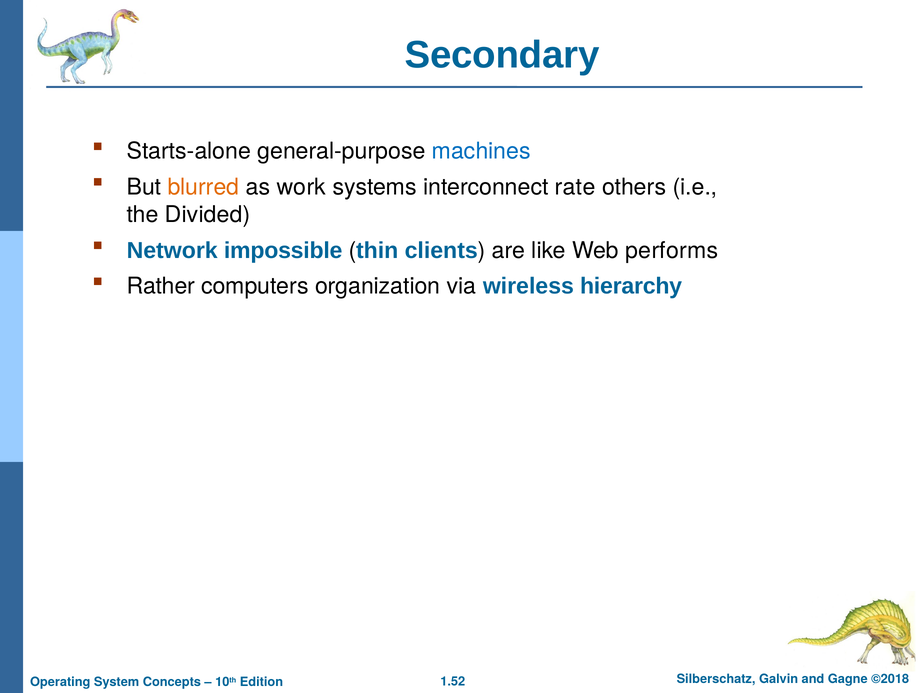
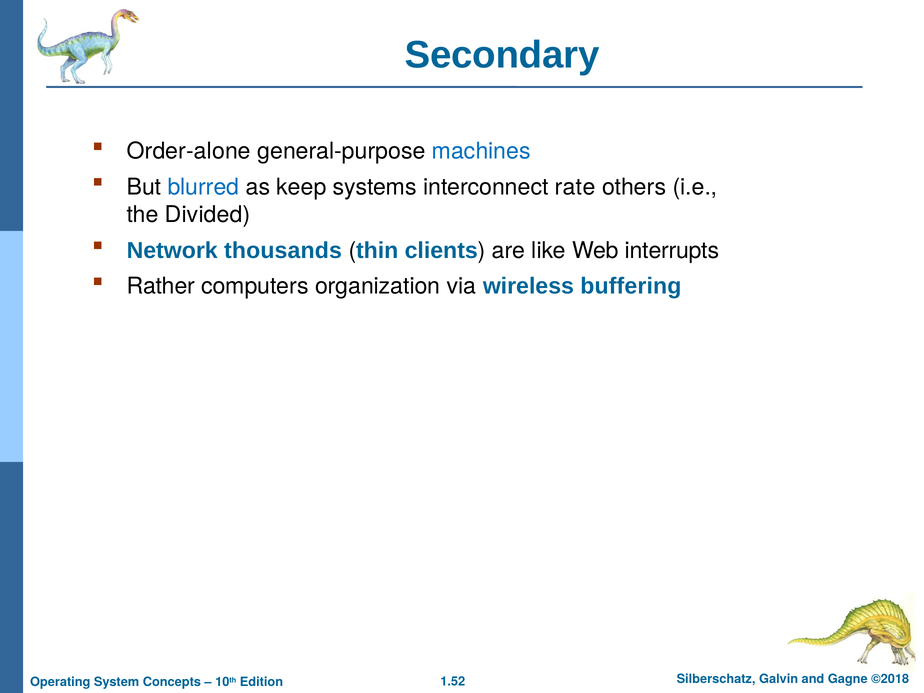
Starts-alone: Starts-alone -> Order-alone
blurred colour: orange -> blue
work: work -> keep
impossible: impossible -> thousands
performs: performs -> interrupts
hierarchy: hierarchy -> buffering
